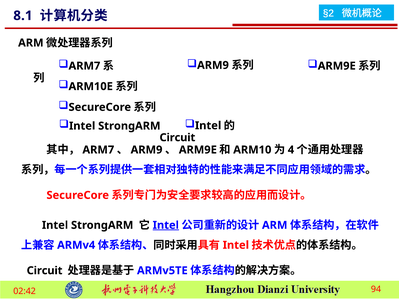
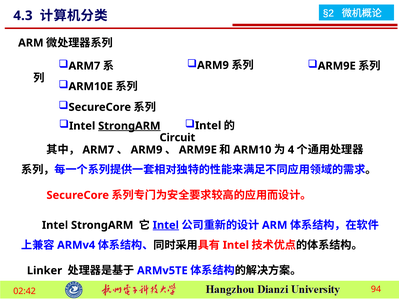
8.1: 8.1 -> 4.3
StrongARM at (129, 126) underline: none -> present
Circuit at (45, 271): Circuit -> Linker
